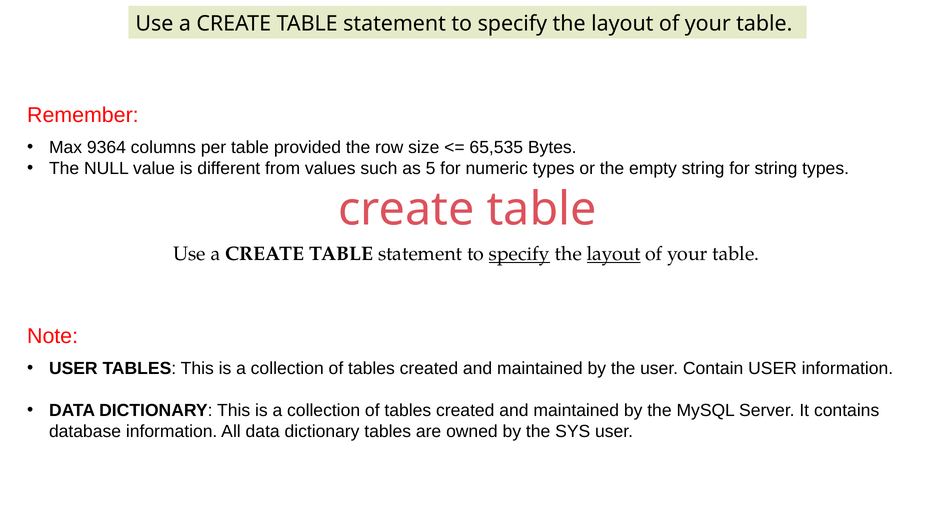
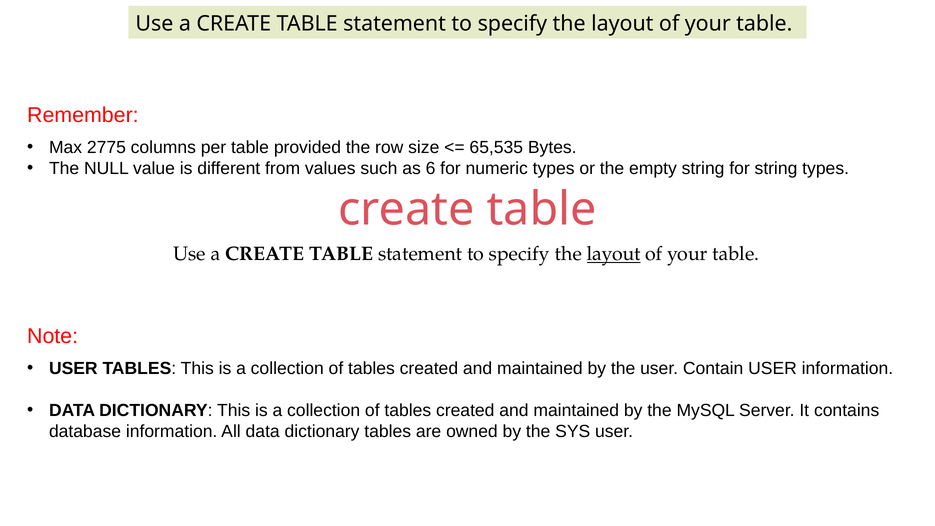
9364: 9364 -> 2775
5: 5 -> 6
specify at (519, 254) underline: present -> none
